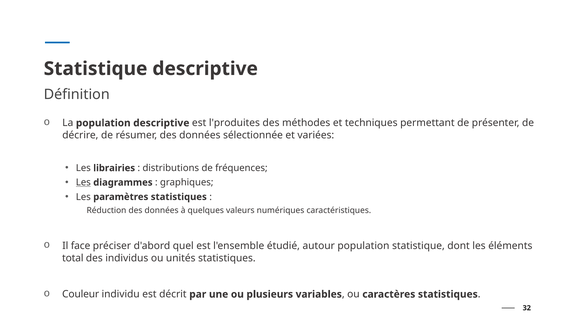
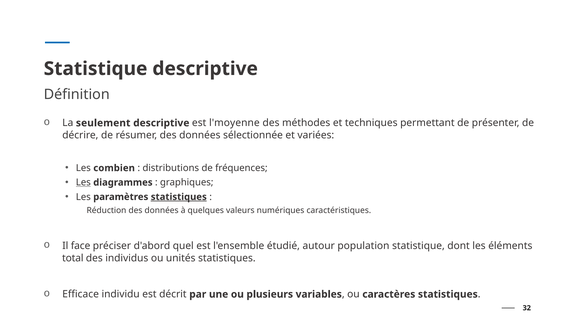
La population: population -> seulement
l'produites: l'produites -> l'moyenne
librairies: librairies -> combien
statistiques at (179, 197) underline: none -> present
Couleur: Couleur -> Efficace
